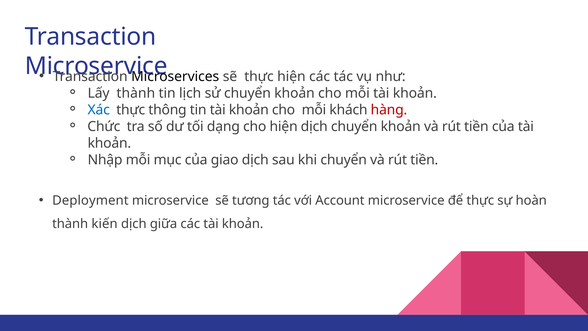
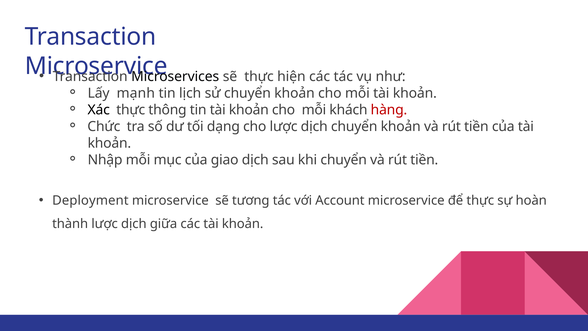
Lấy thành: thành -> mạnh
Xác colour: blue -> black
cho hiện: hiện -> lược
thành kiến: kiến -> lược
